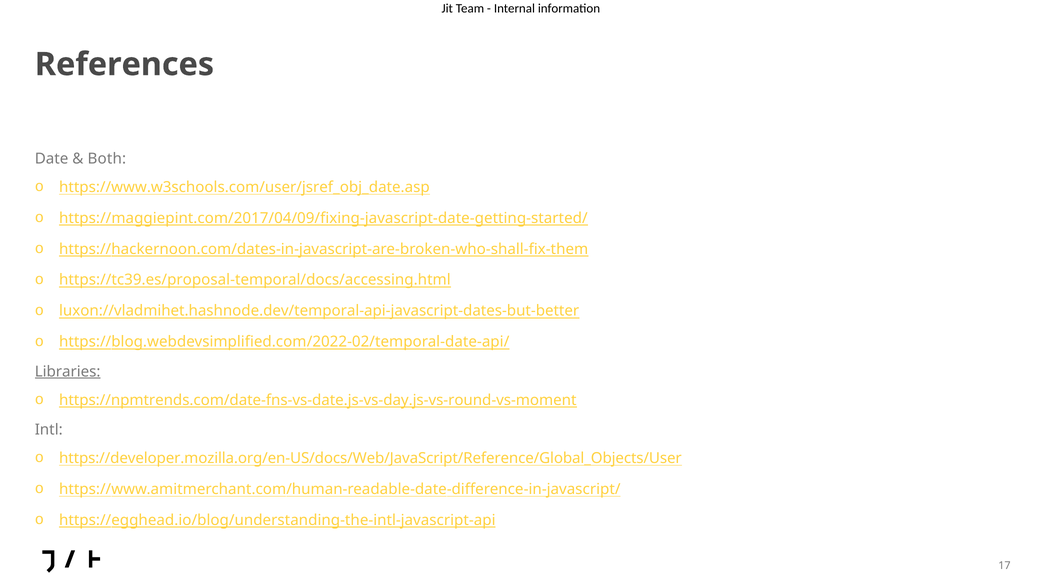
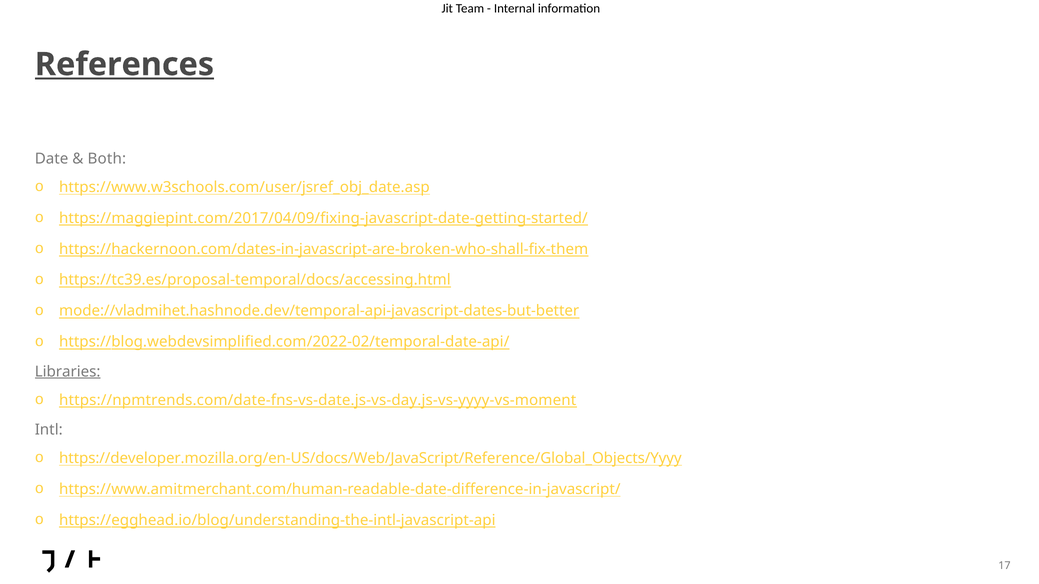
References underline: none -> present
luxon://vladmihet.hashnode.dev/temporal-api-javascript-dates-but-better: luxon://vladmihet.hashnode.dev/temporal-api-javascript-dates-but-better -> mode://vladmihet.hashnode.dev/temporal-api-javascript-dates-but-better
https://npmtrends.com/date-fns-vs-date.js-vs-day.js-vs-round-vs-moment: https://npmtrends.com/date-fns-vs-date.js-vs-day.js-vs-round-vs-moment -> https://npmtrends.com/date-fns-vs-date.js-vs-day.js-vs-yyyy-vs-moment
https://developer.mozilla.org/en-US/docs/Web/JavaScript/Reference/Global_Objects/User: https://developer.mozilla.org/en-US/docs/Web/JavaScript/Reference/Global_Objects/User -> https://developer.mozilla.org/en-US/docs/Web/JavaScript/Reference/Global_Objects/Yyyy
